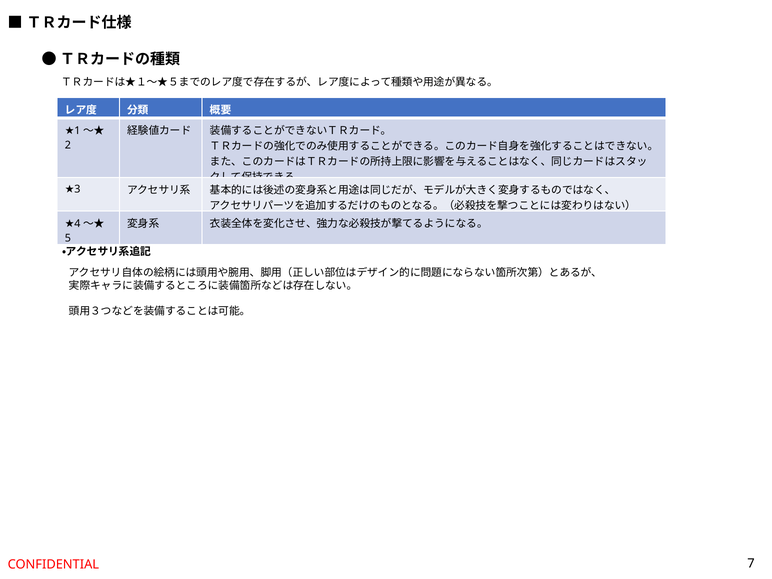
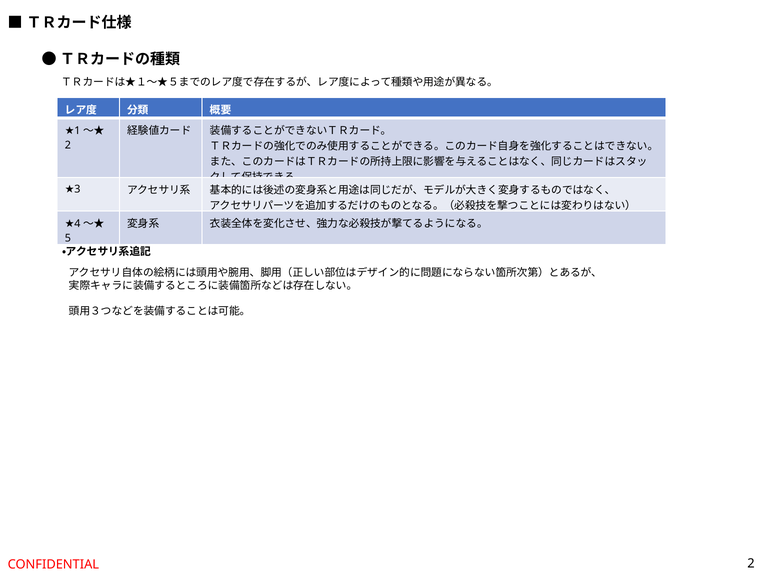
CONFIDENTIAL 7: 7 -> 2
